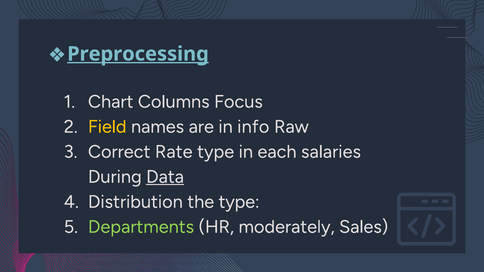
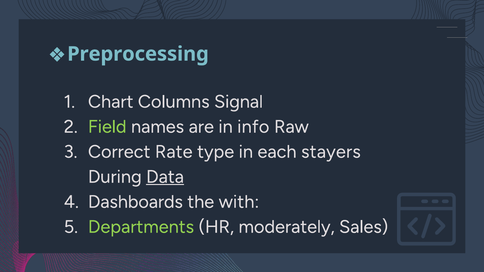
Preprocessing underline: present -> none
Focus: Focus -> Signal
Field colour: yellow -> light green
salaries: salaries -> stayers
Distribution: Distribution -> Dashboards
the type: type -> with
